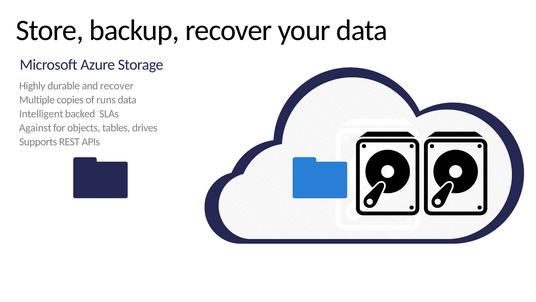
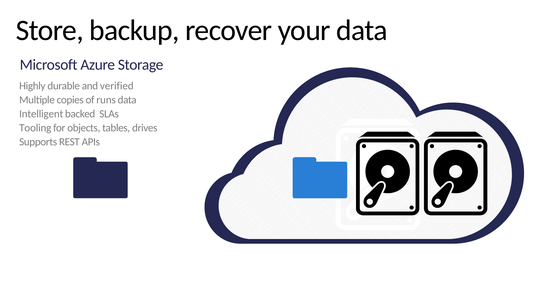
and recover: recover -> verified
Against: Against -> Tooling
